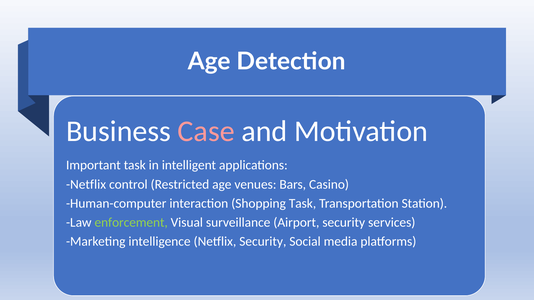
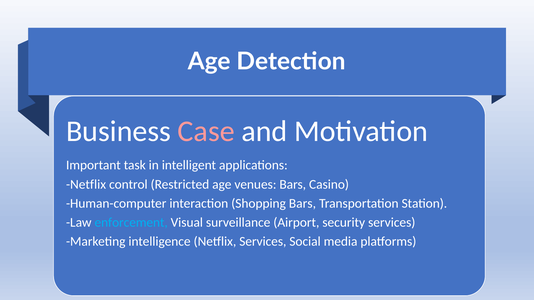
Shopping Task: Task -> Bars
enforcement colour: light green -> light blue
Netflix Security: Security -> Services
